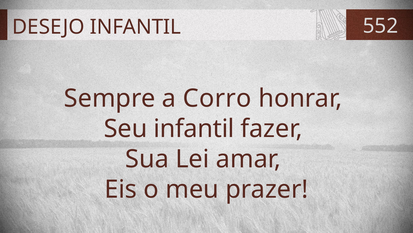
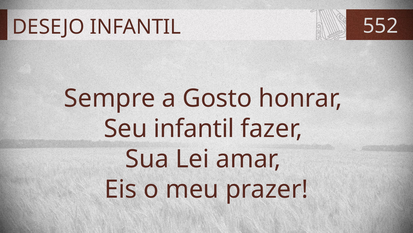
Corro: Corro -> Gosto
